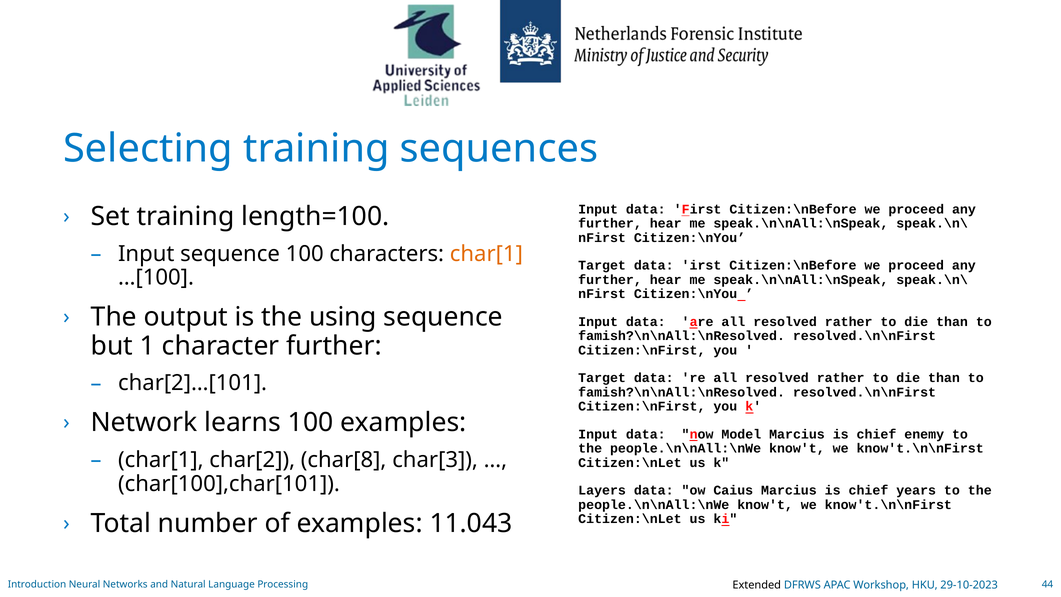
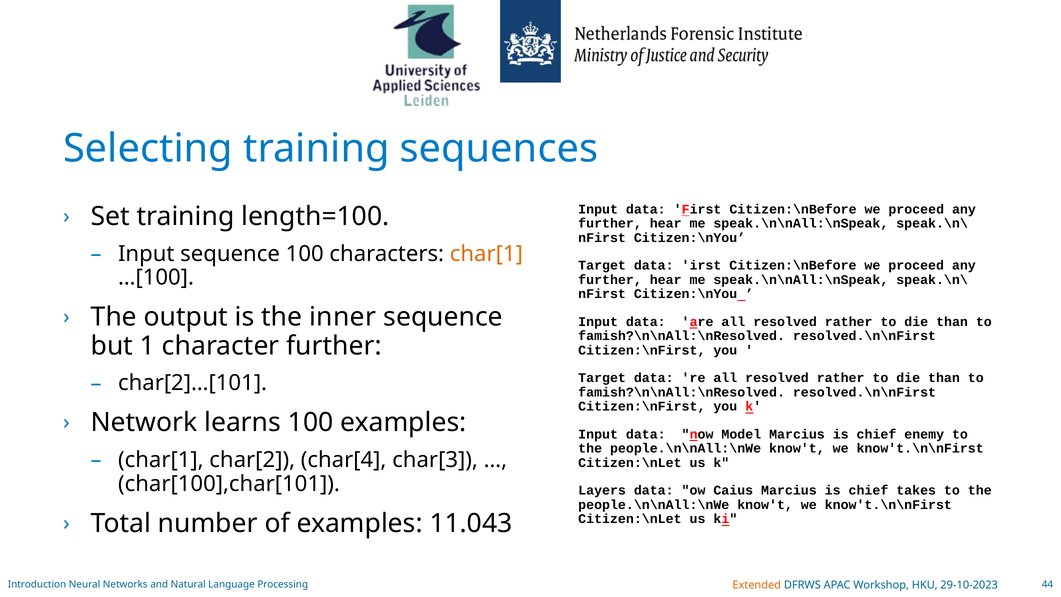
using: using -> inner
char[8: char[8 -> char[4
years: years -> takes
Extended colour: black -> orange
